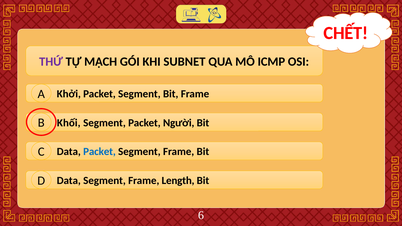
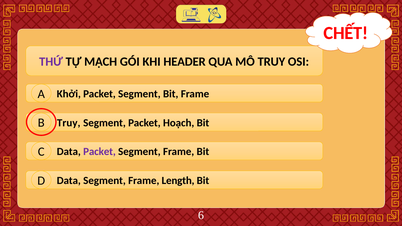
SUBNET: SUBNET -> HEADER
MÔ ICMP: ICMP -> TRUY
Khối at (69, 123): Khối -> Truy
Người: Người -> Hoạch
Packet at (99, 152) colour: blue -> purple
